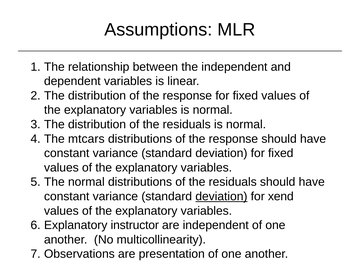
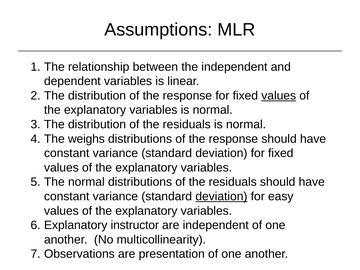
values at (279, 96) underline: none -> present
mtcars: mtcars -> weighs
xend: xend -> easy
